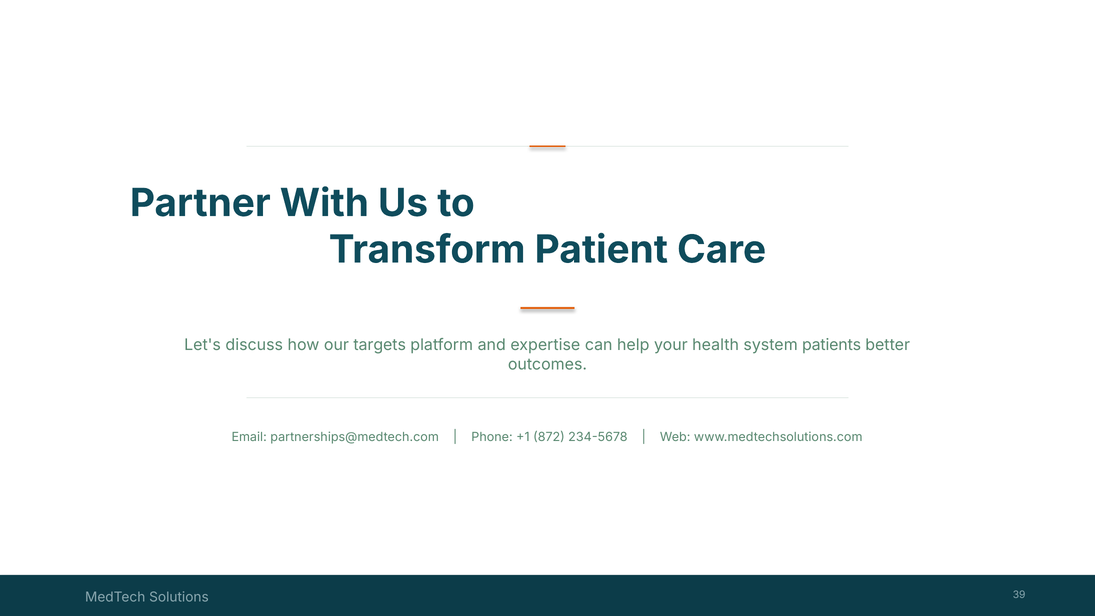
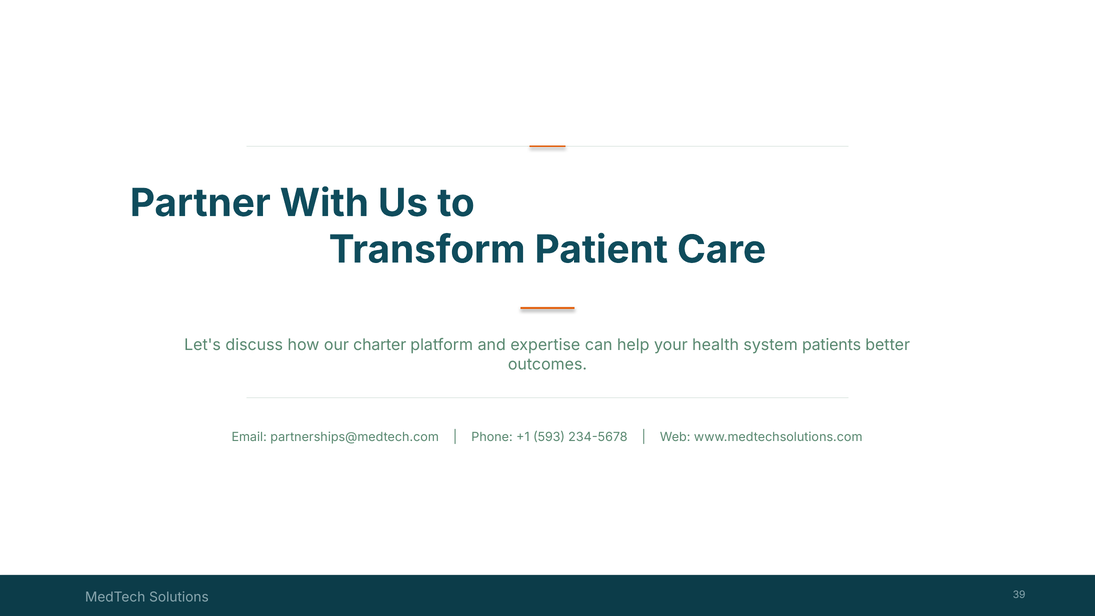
targets: targets -> charter
872: 872 -> 593
